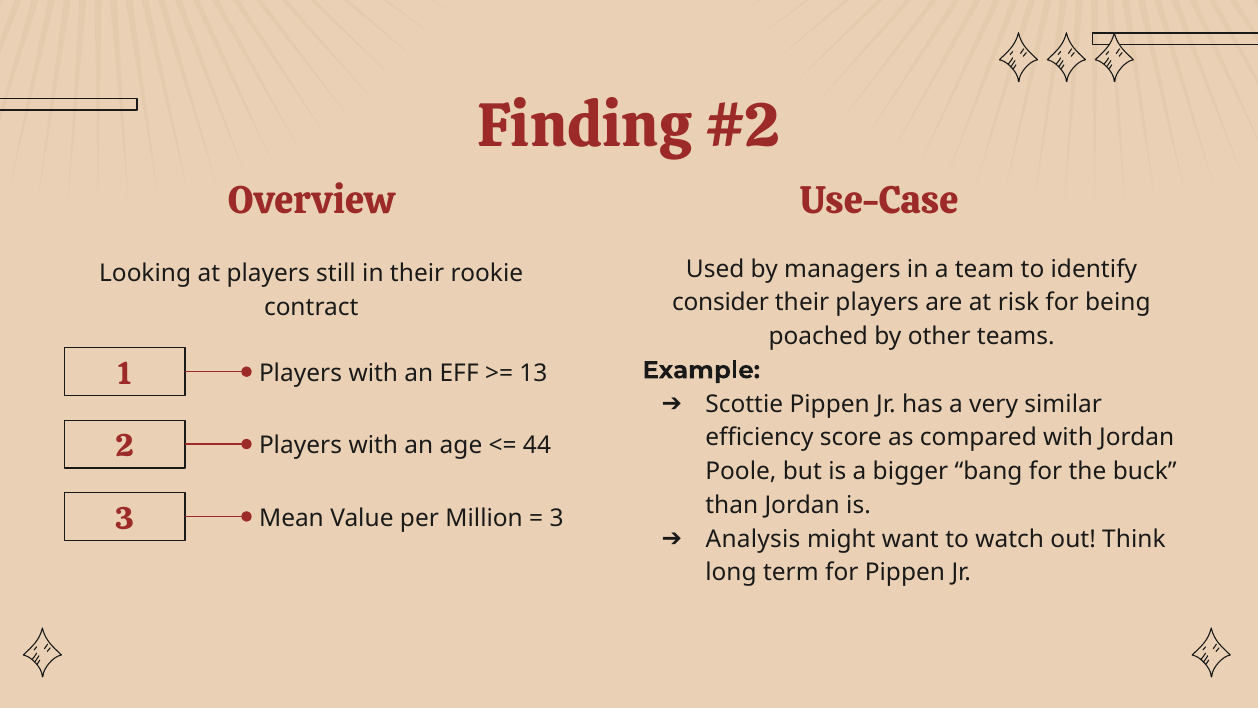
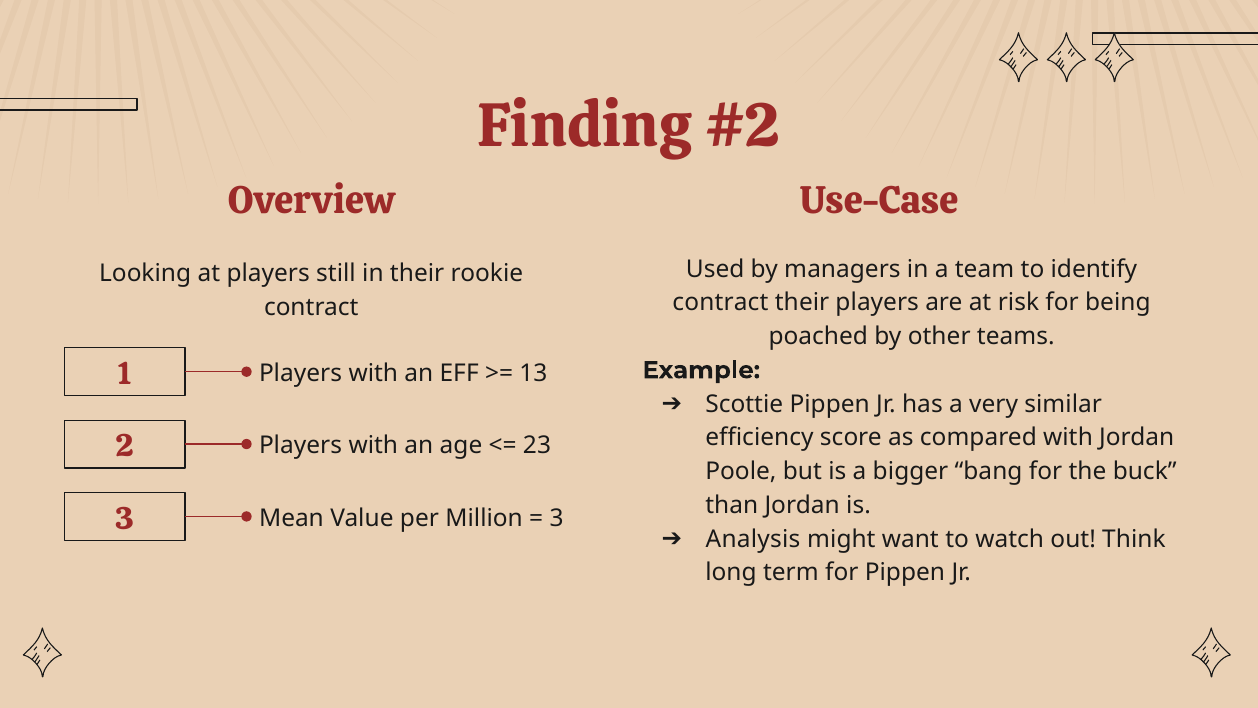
consider at (721, 303): consider -> contract
44: 44 -> 23
